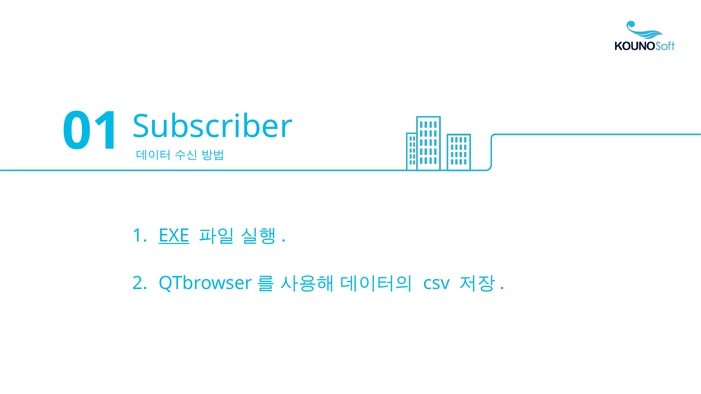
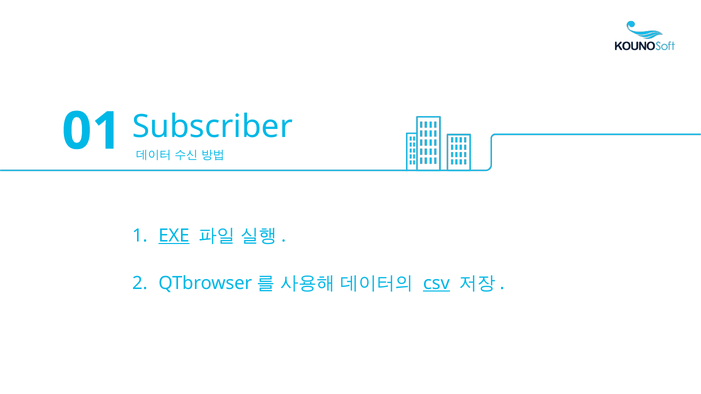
csv underline: none -> present
